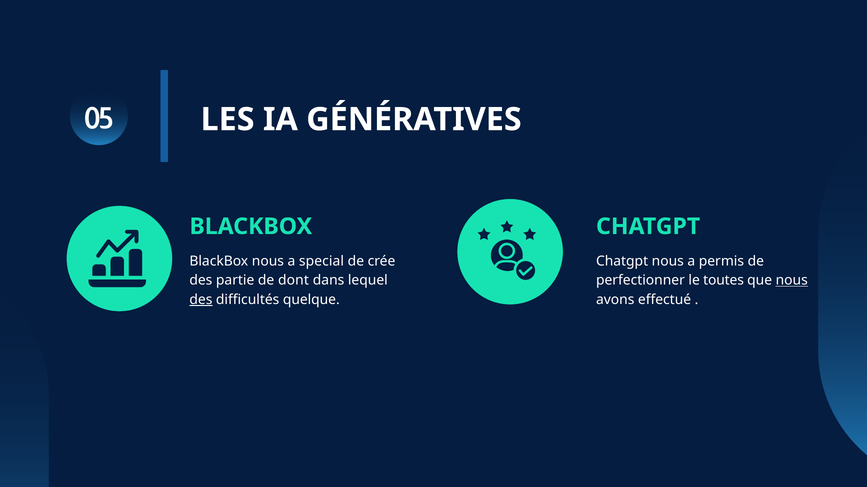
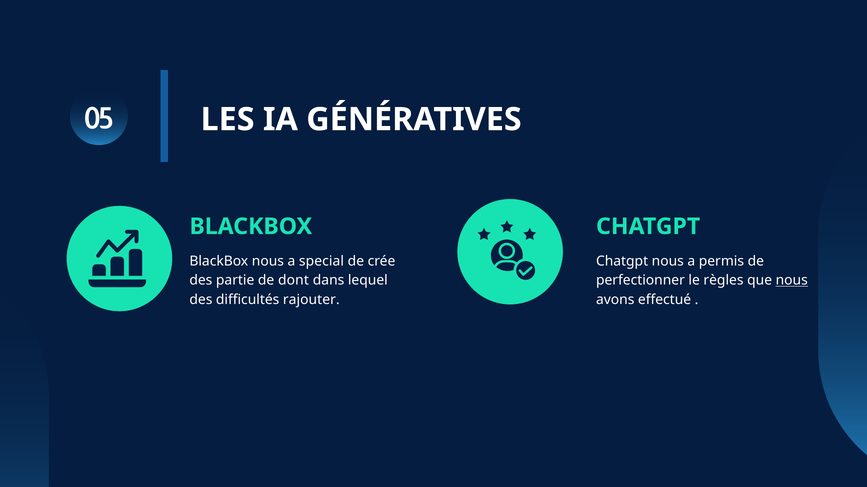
toutes: toutes -> règles
des at (201, 300) underline: present -> none
quelque: quelque -> rajouter
